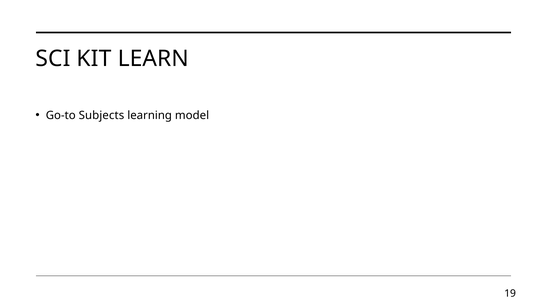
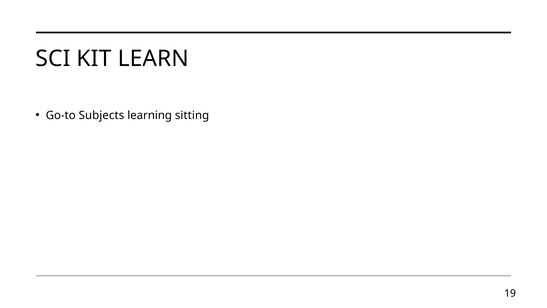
model: model -> sitting
